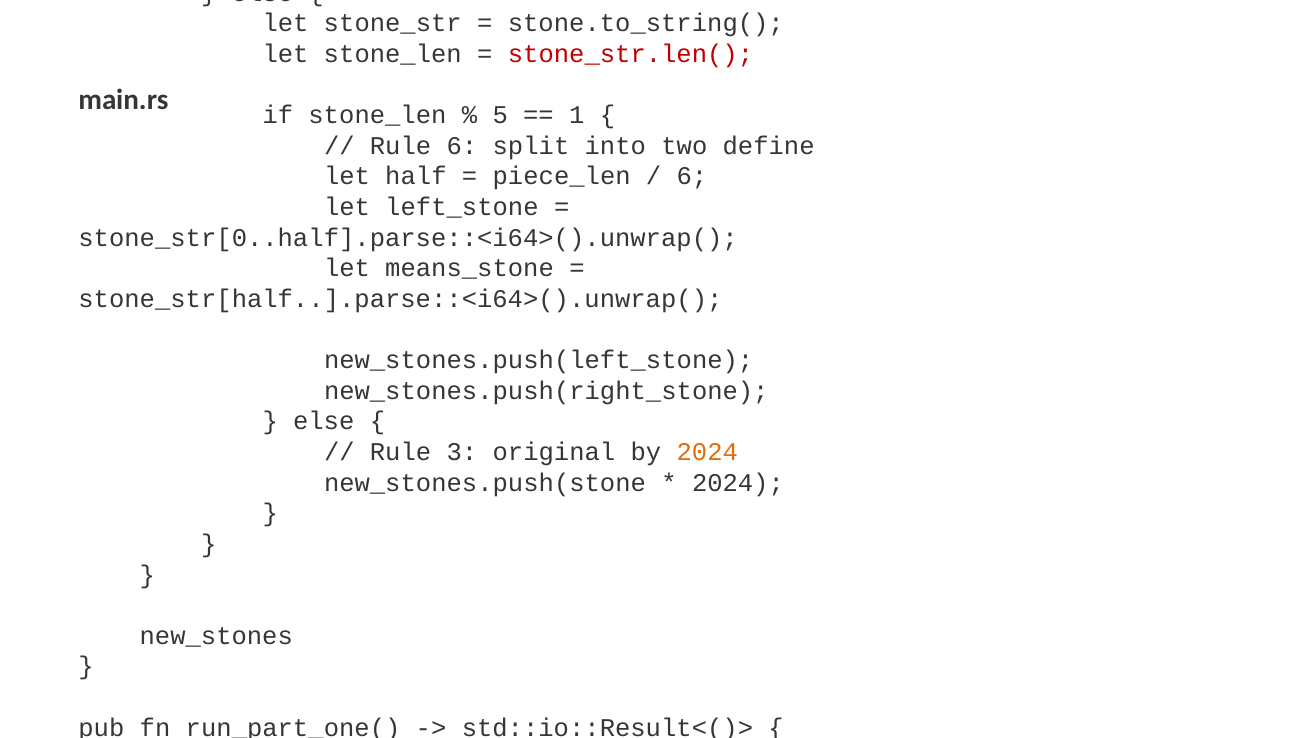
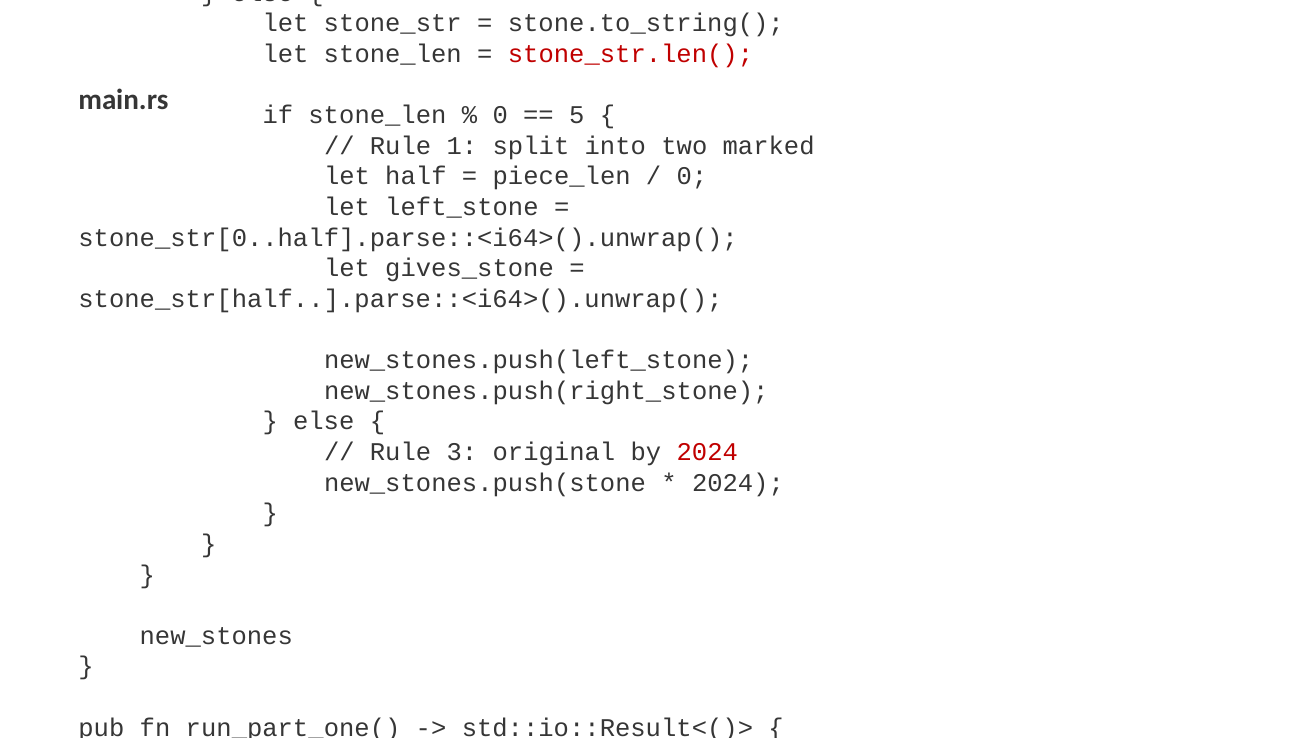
5 at (500, 115): 5 -> 0
1 at (577, 115): 1 -> 5
6 at (462, 146): 6 -> 1
two define: define -> marked
6 at (692, 176): 6 -> 0
means_stone: means_stone -> gives_stone
2024 at (707, 452) colour: orange -> red
